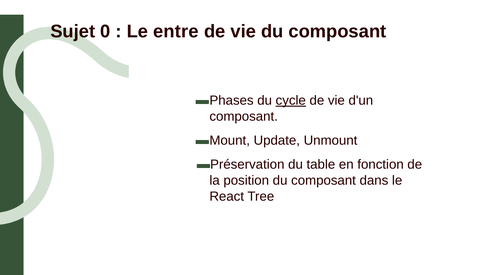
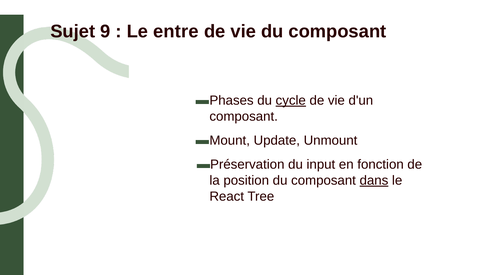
0: 0 -> 9
table: table -> input
dans underline: none -> present
